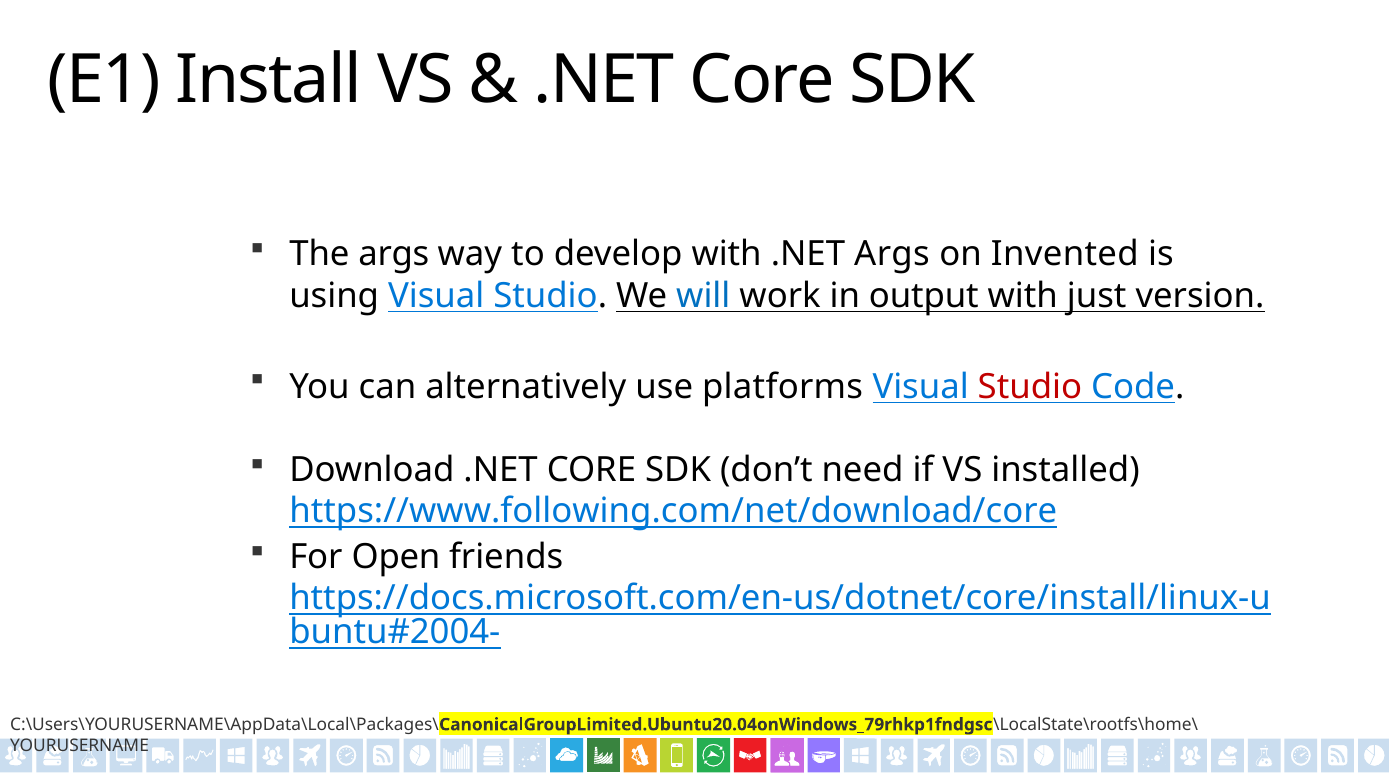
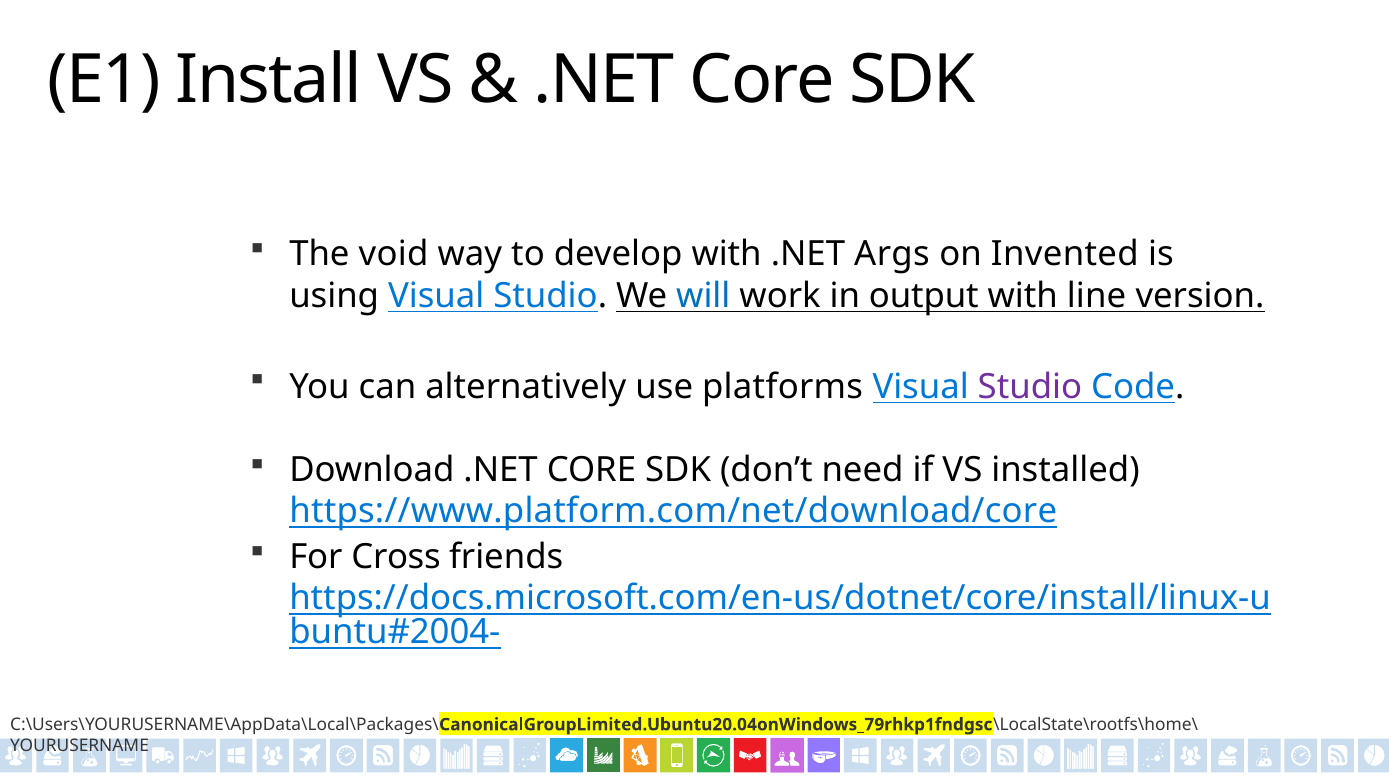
The args: args -> void
just: just -> line
Studio at (1030, 387) colour: red -> purple
https://www.following.com/net/download/core: https://www.following.com/net/download/core -> https://www.platform.com/net/download/core
Open: Open -> Cross
